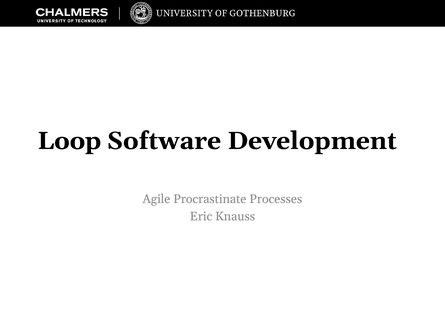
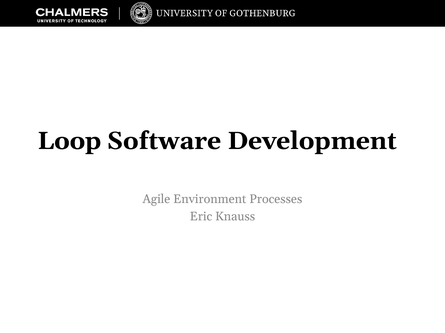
Procrastinate: Procrastinate -> Environment
